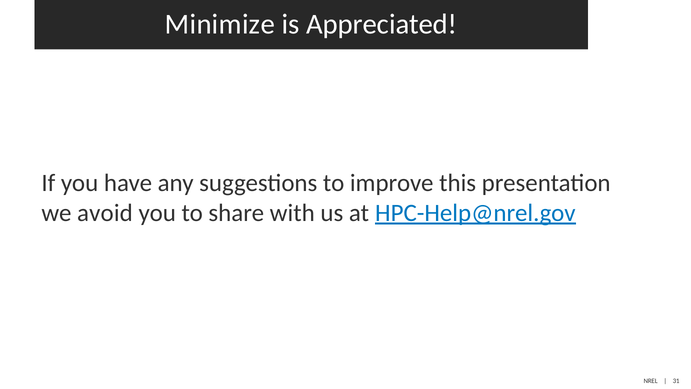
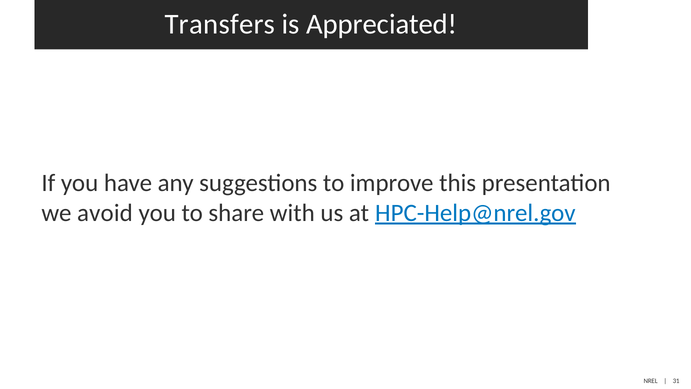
Minimize: Minimize -> Transfers
